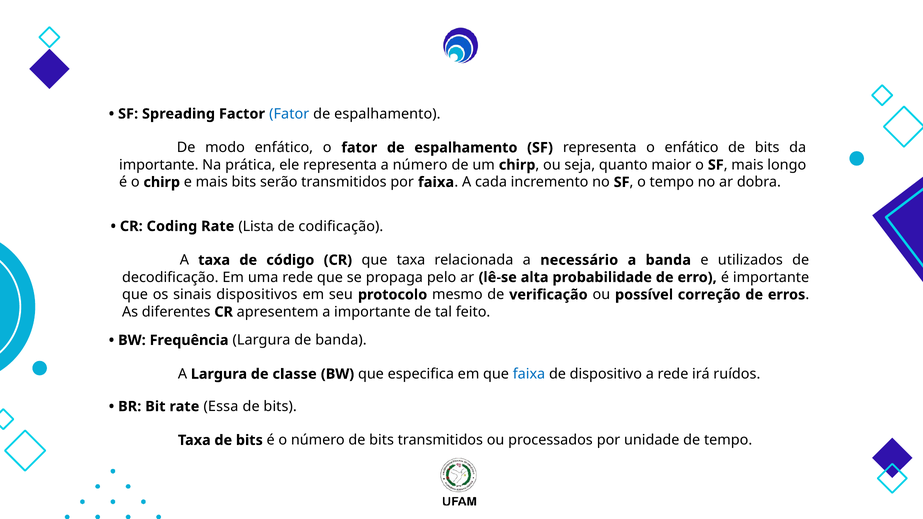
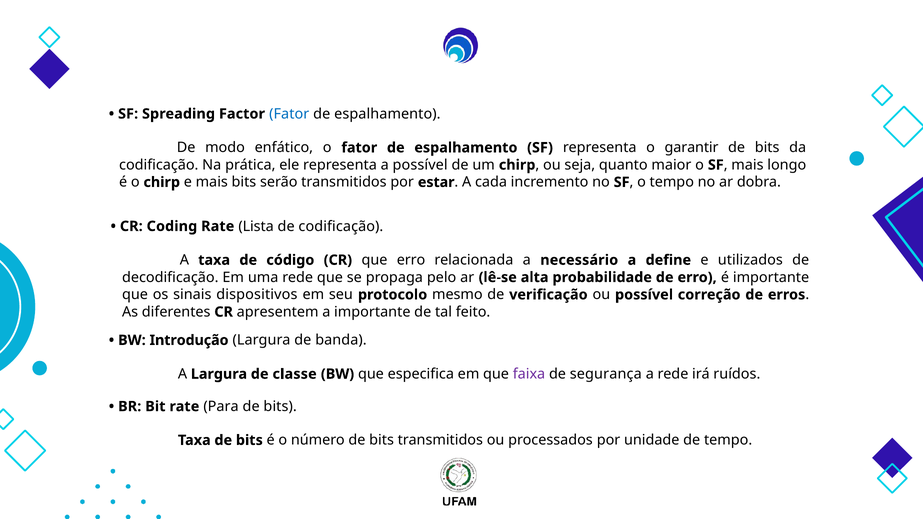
o enfático: enfático -> garantir
importante at (159, 165): importante -> codificação
a número: número -> possível
por faixa: faixa -> estar
que taxa: taxa -> erro
a banda: banda -> define
Frequência: Frequência -> Introdução
faixa at (529, 374) colour: blue -> purple
dispositivo: dispositivo -> segurança
Essa: Essa -> Para
